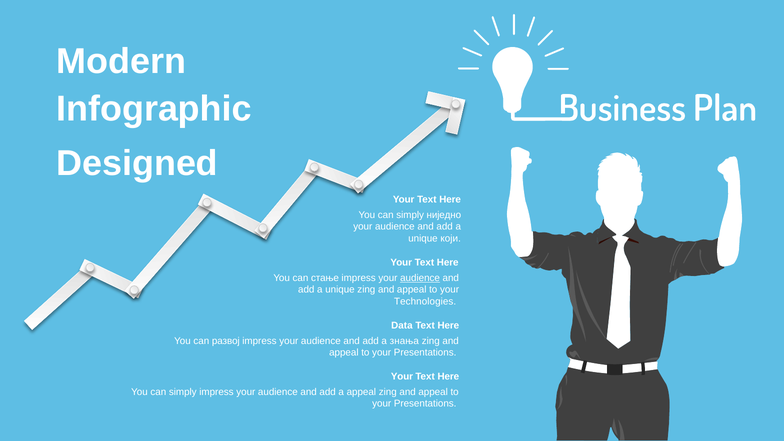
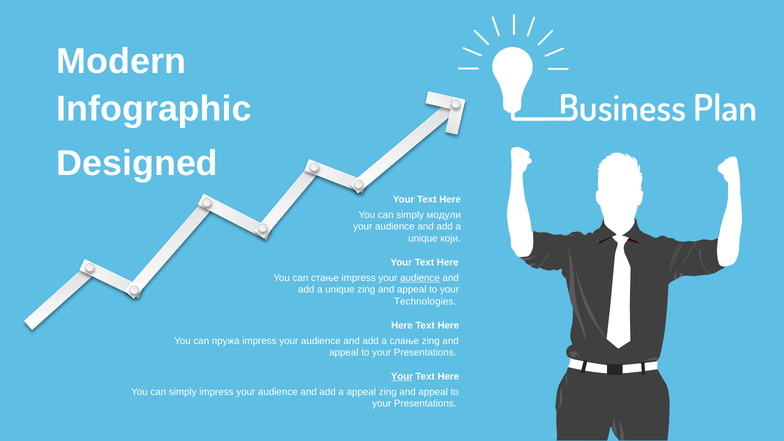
ниједно: ниједно -> модули
Data at (402, 325): Data -> Here
развој: развој -> пружа
знања: знања -> слање
Your at (402, 376) underline: none -> present
